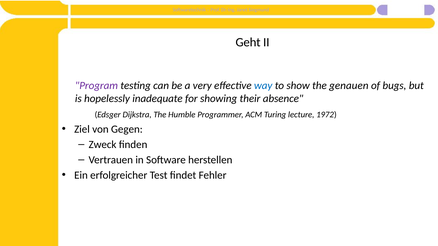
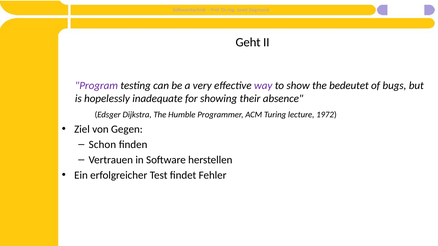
way colour: blue -> purple
genauen: genauen -> bedeutet
Zweck: Zweck -> Schon
